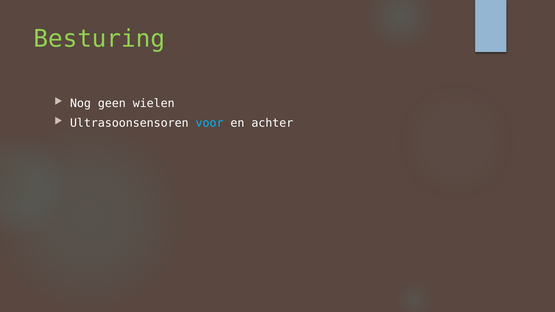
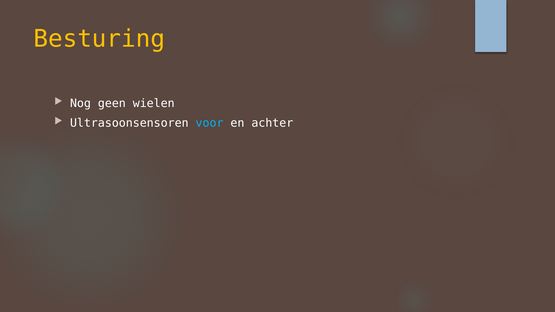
Besturing colour: light green -> yellow
